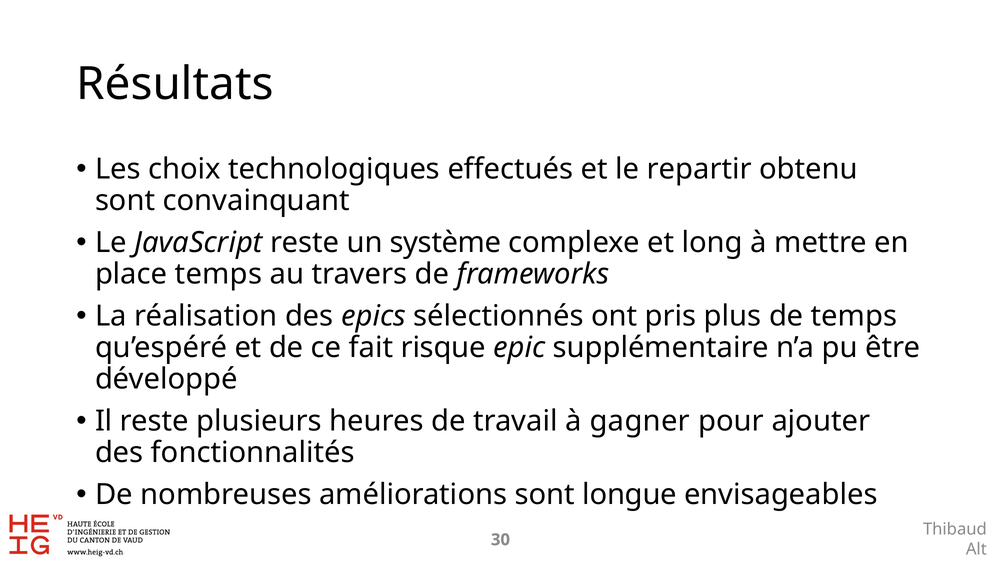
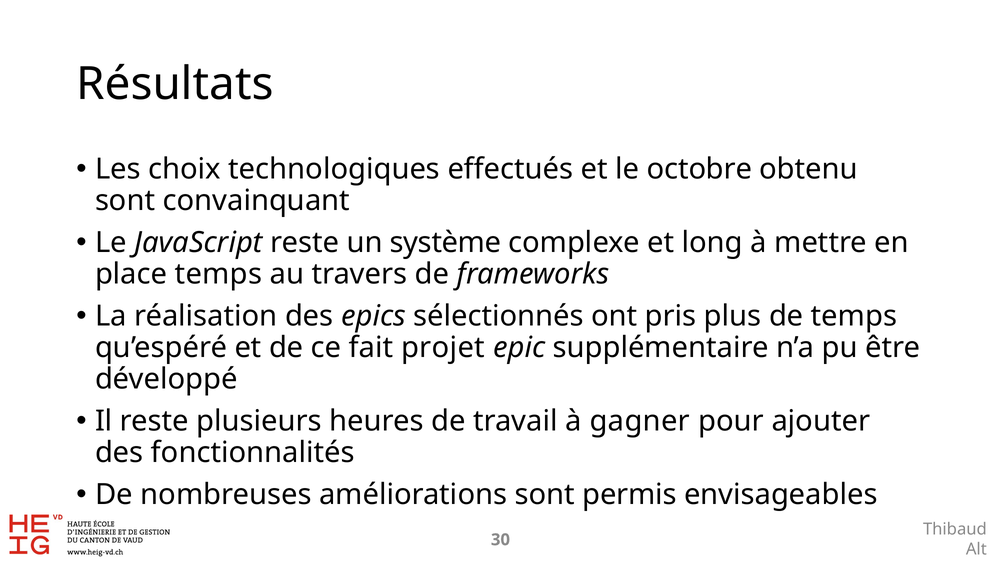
repartir: repartir -> octobre
risque: risque -> projet
longue: longue -> permis
